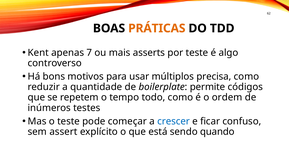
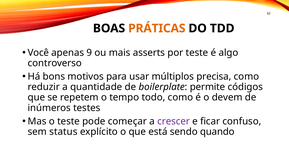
Kent: Kent -> Você
7: 7 -> 9
ordem: ordem -> devem
crescer colour: blue -> purple
assert: assert -> status
